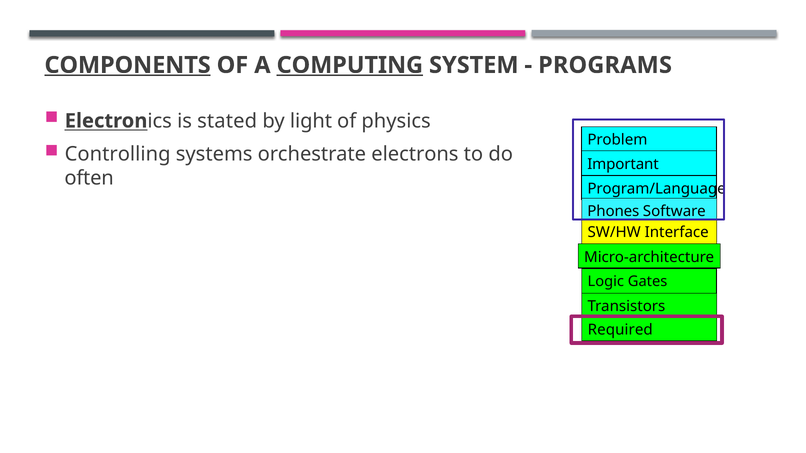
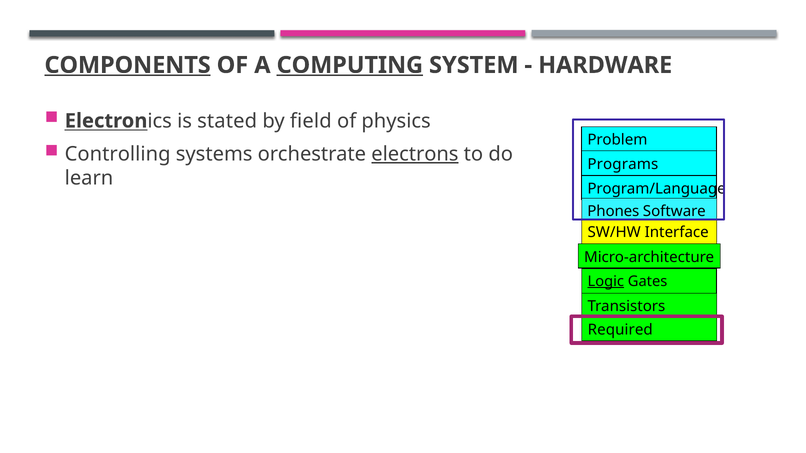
PROGRAMS: PROGRAMS -> HARDWARE
light: light -> field
electrons underline: none -> present
Important: Important -> Programs
often: often -> learn
Logic underline: none -> present
